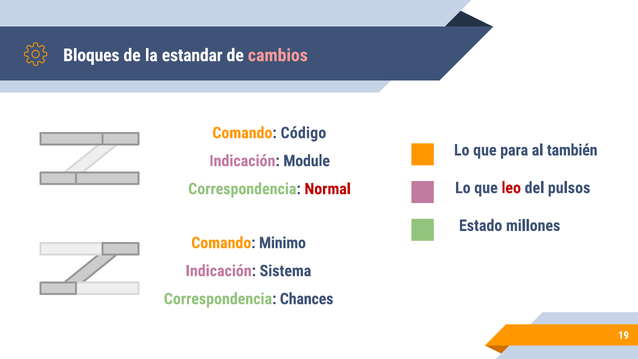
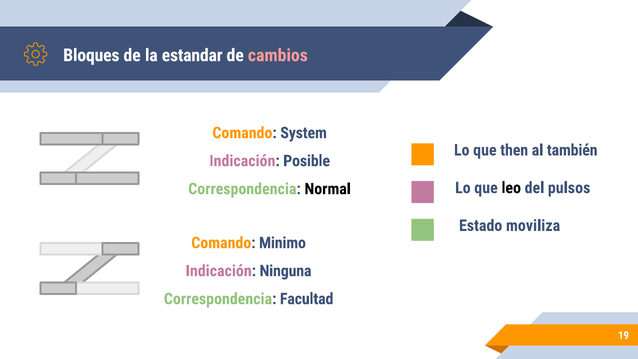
Código: Código -> System
para: para -> then
Module: Module -> Posible
leo colour: red -> black
Normal colour: red -> black
millones: millones -> moviliza
Sistema: Sistema -> Ninguna
Chances: Chances -> Facultad
